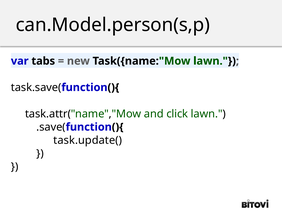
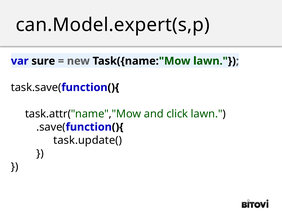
can.Model.person(s,p: can.Model.person(s,p -> can.Model.expert(s,p
tabs: tabs -> sure
